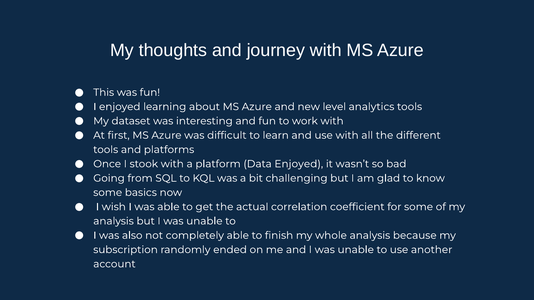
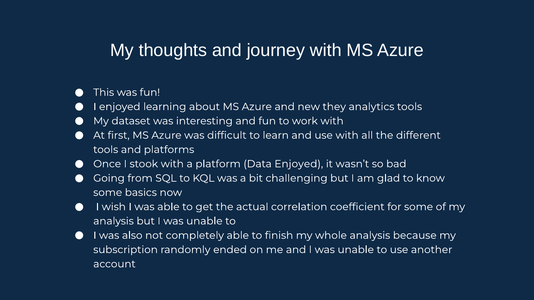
level: level -> they
